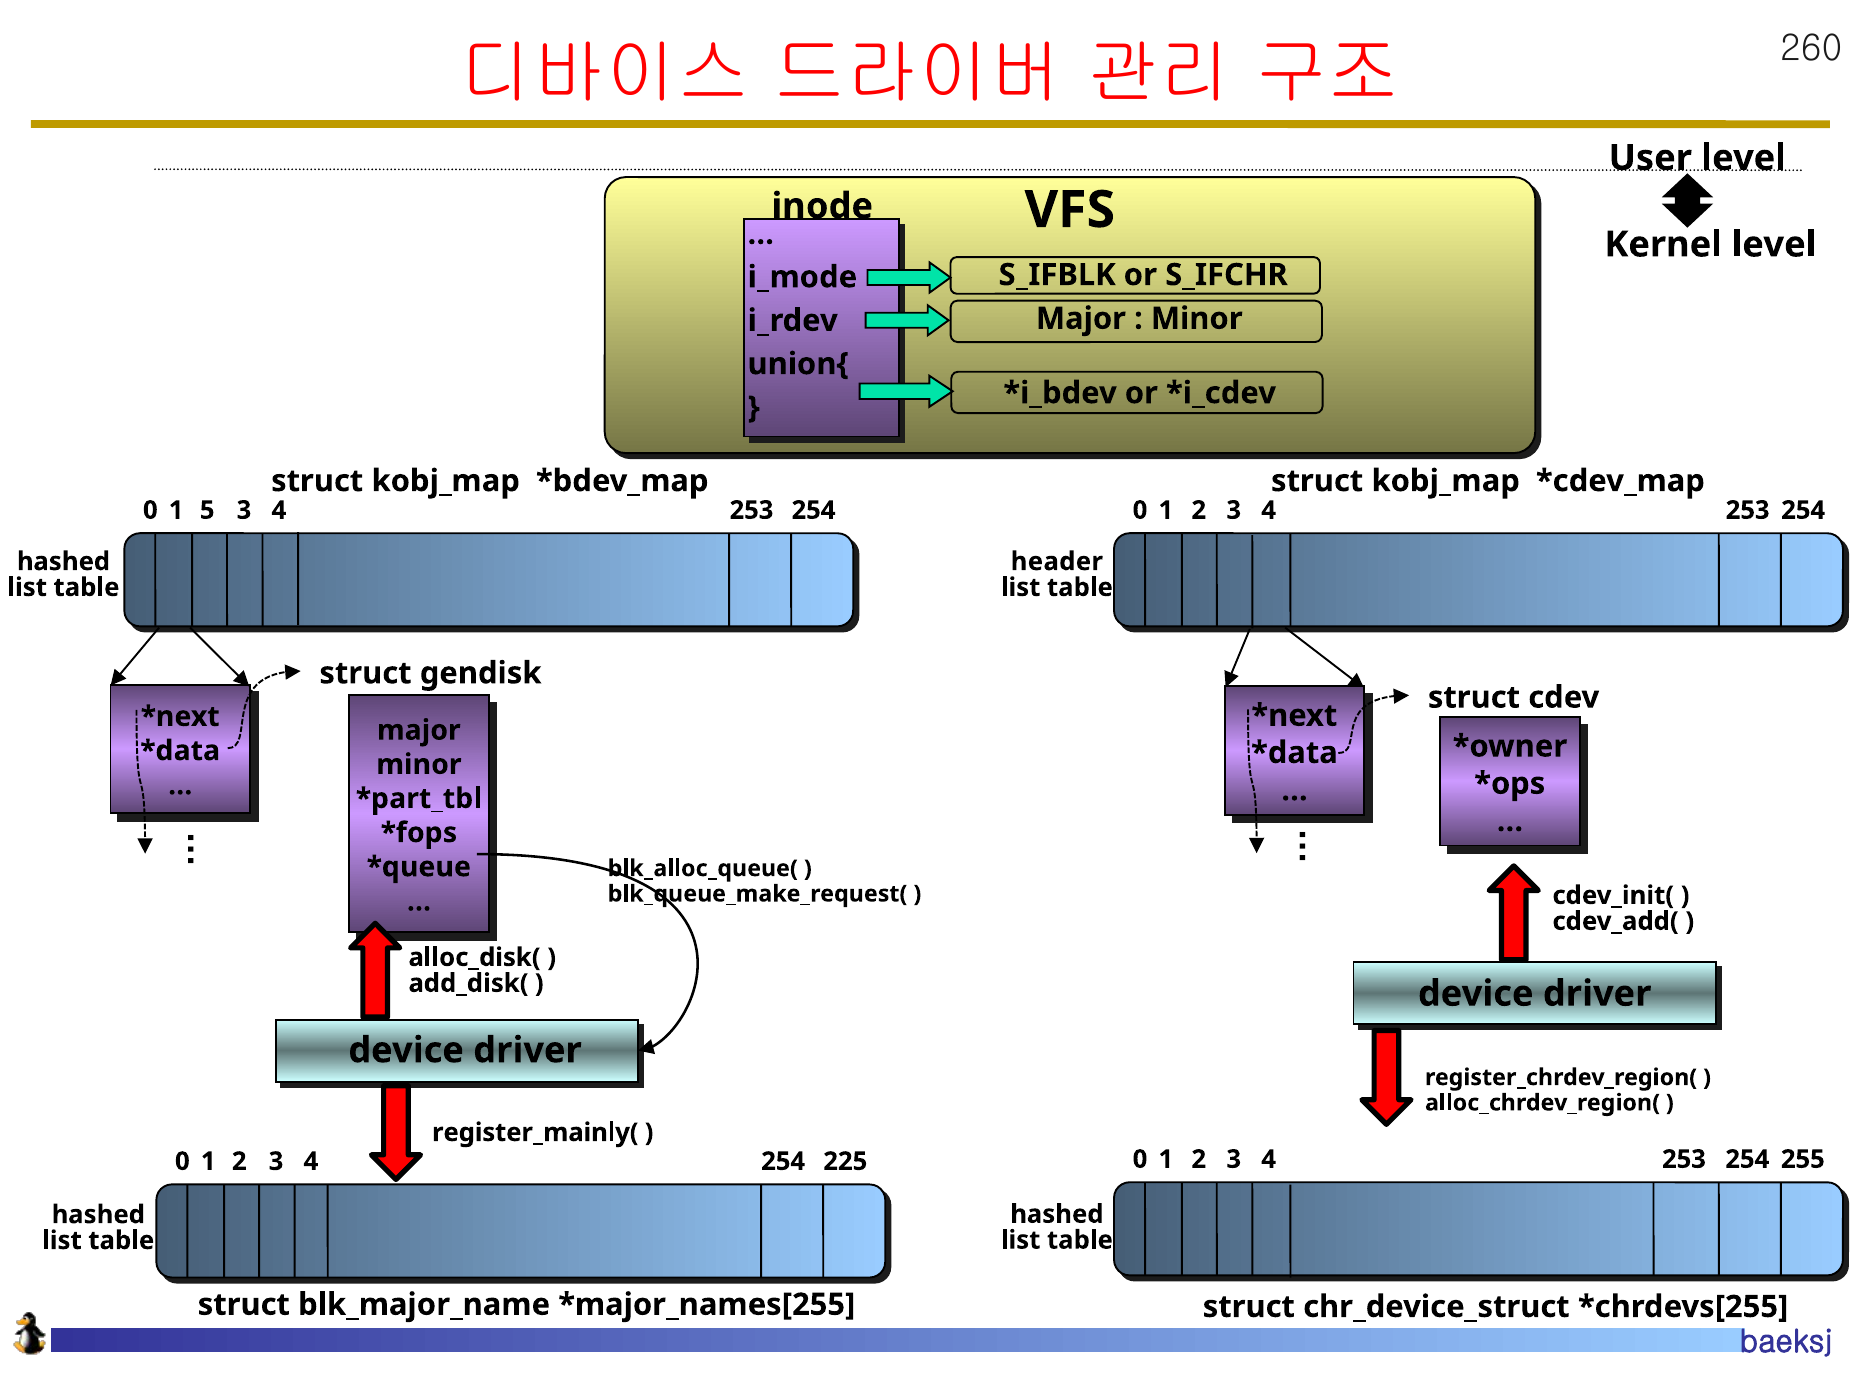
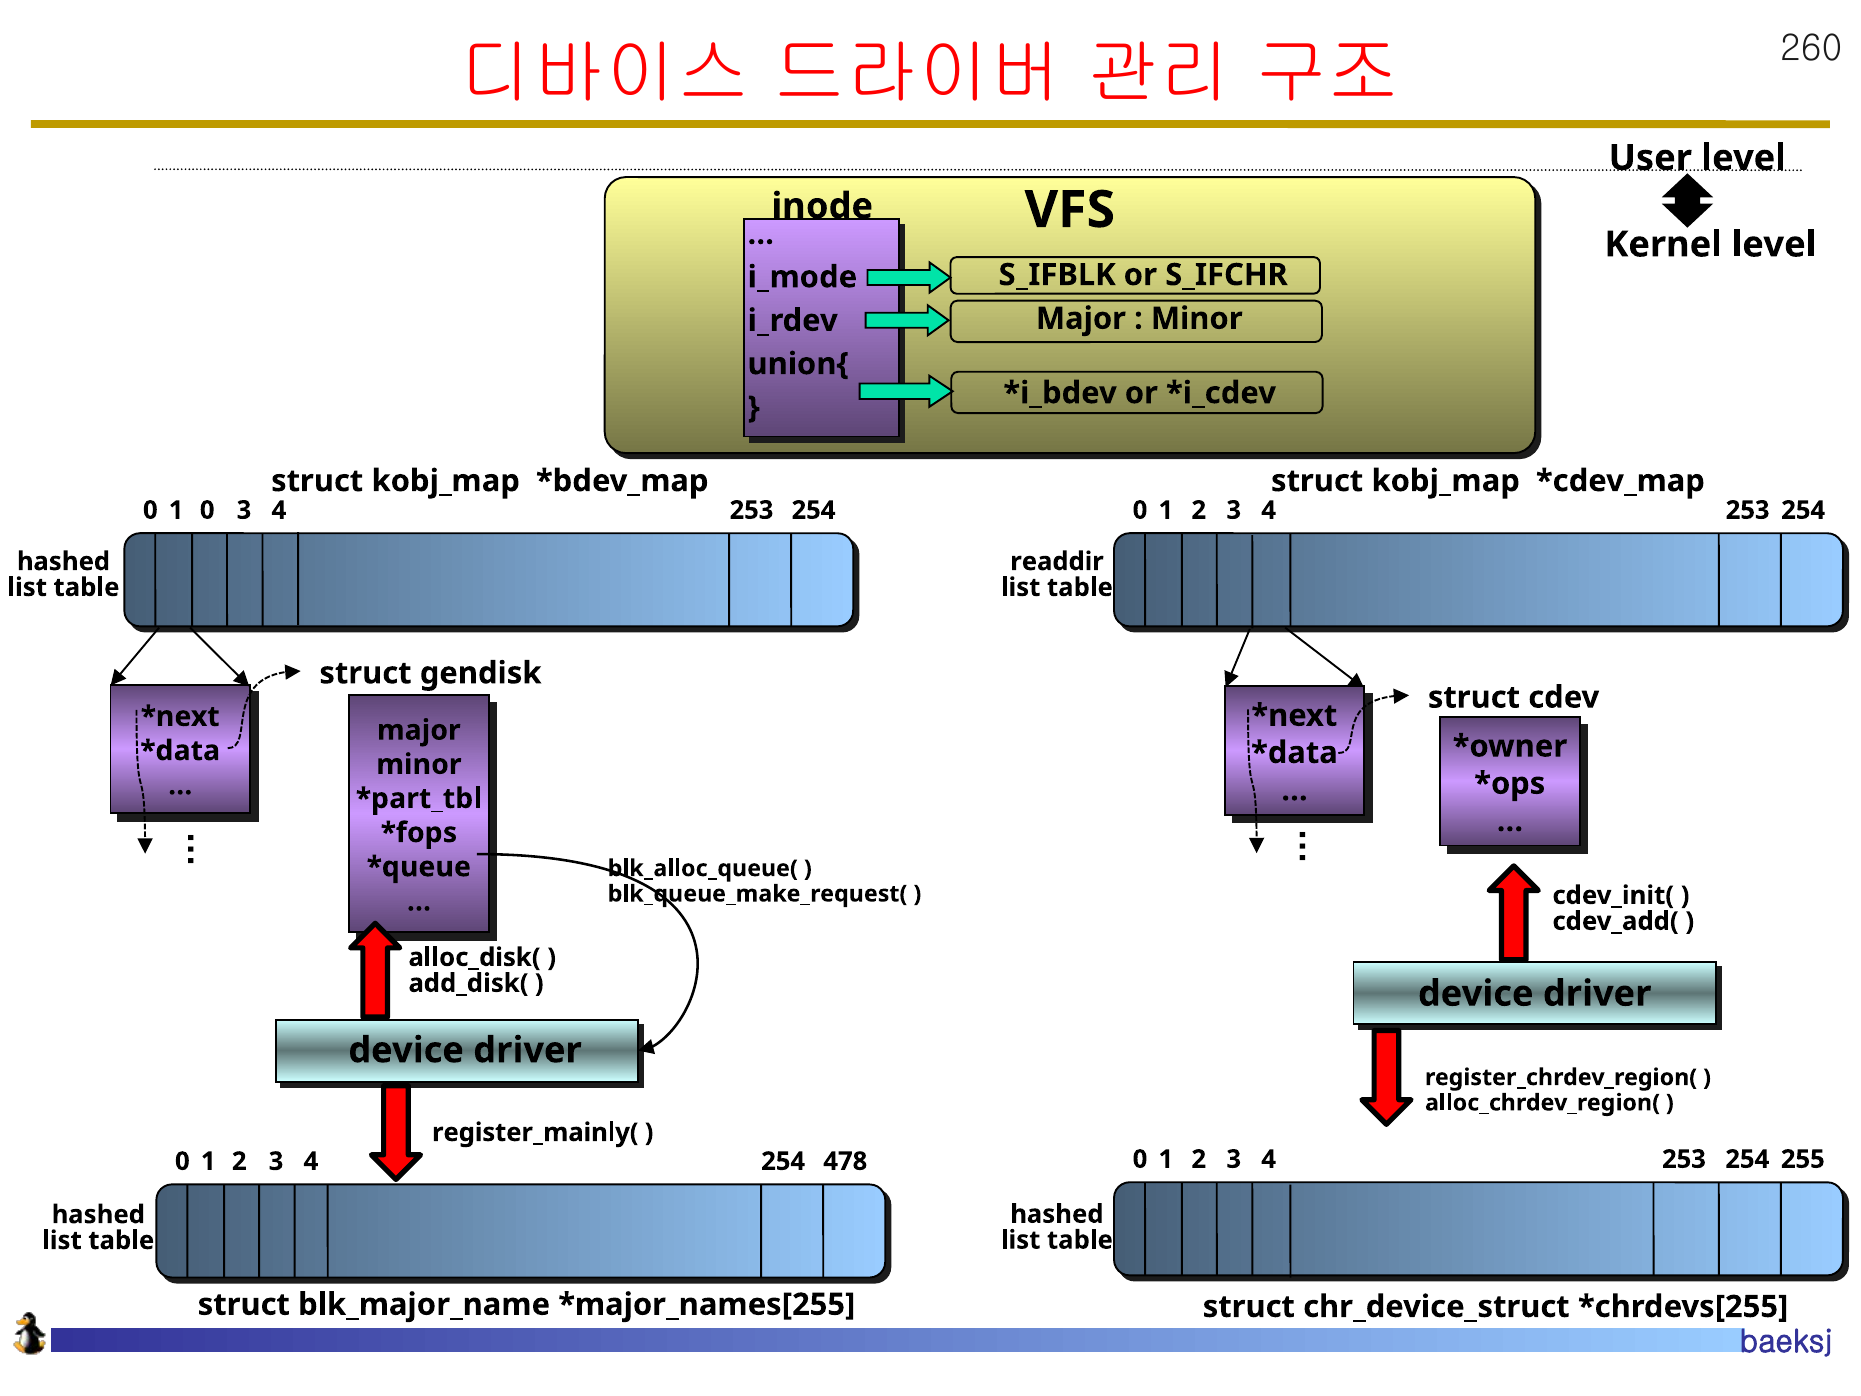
1 5: 5 -> 0
header: header -> readdir
225: 225 -> 478
